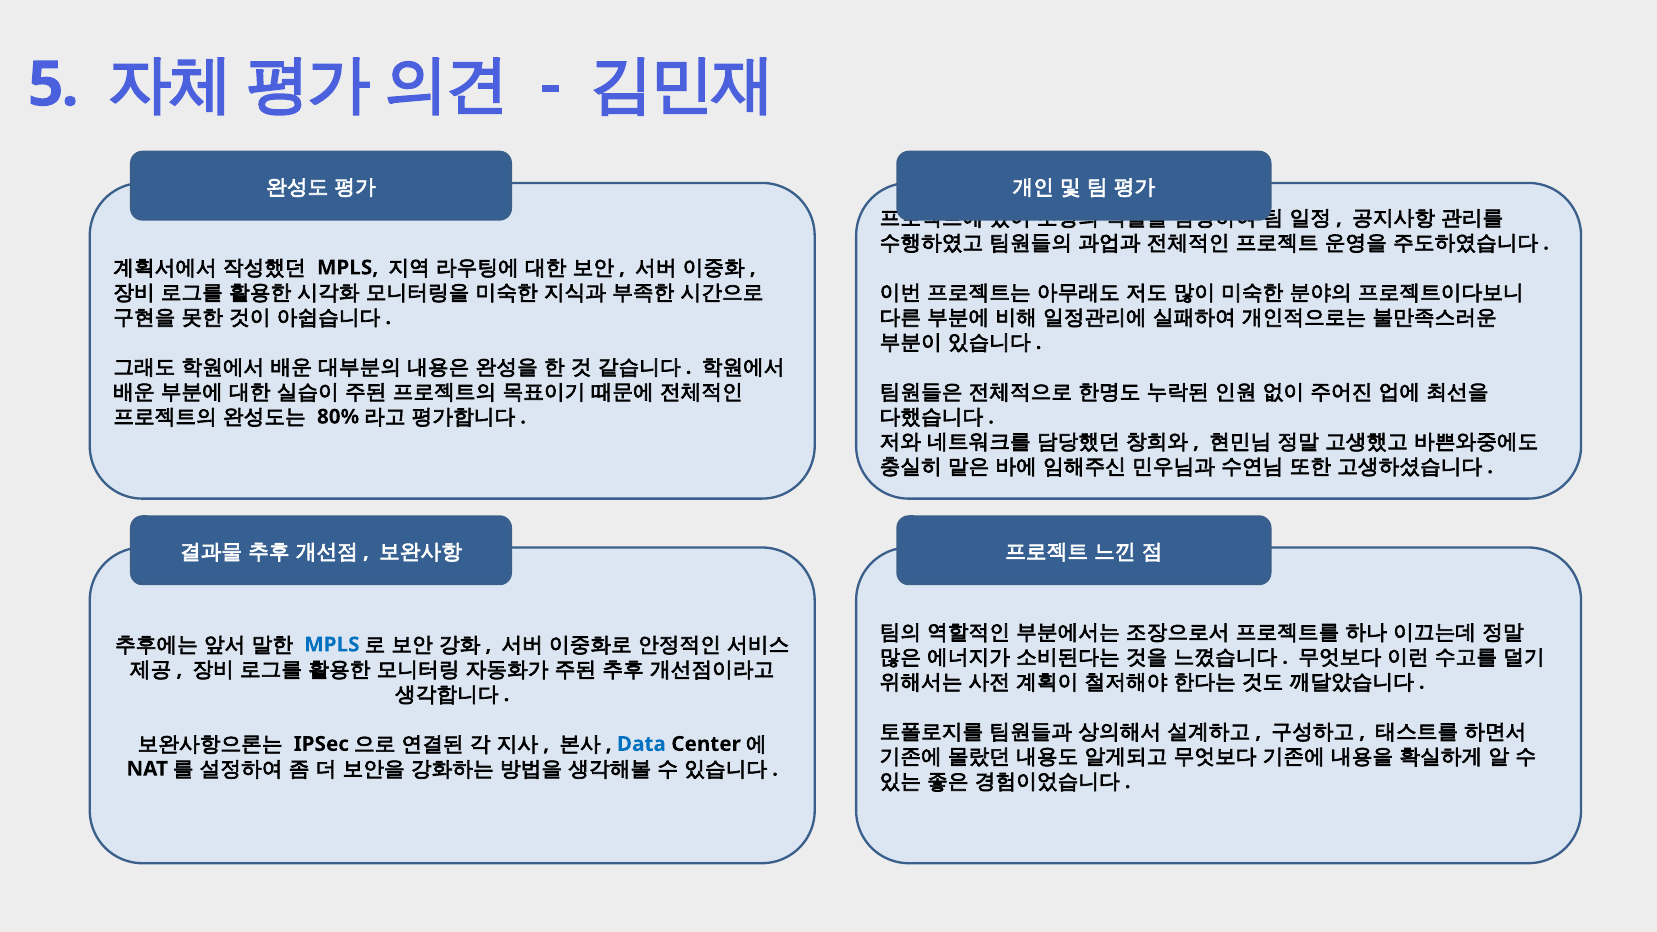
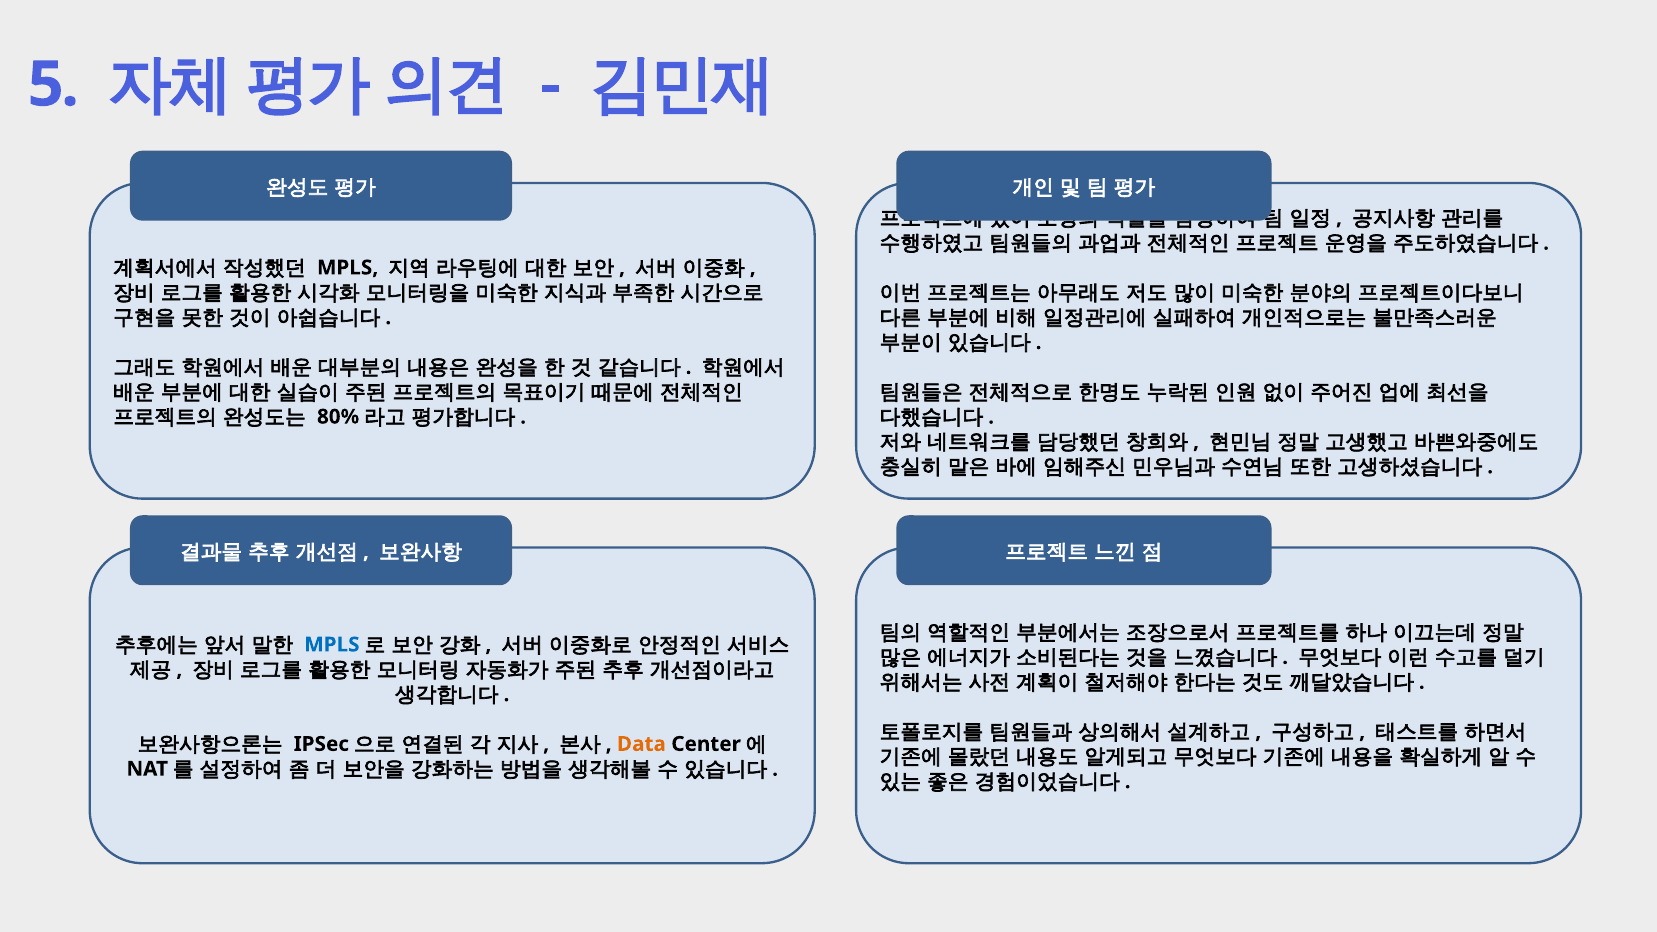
Data colour: blue -> orange
